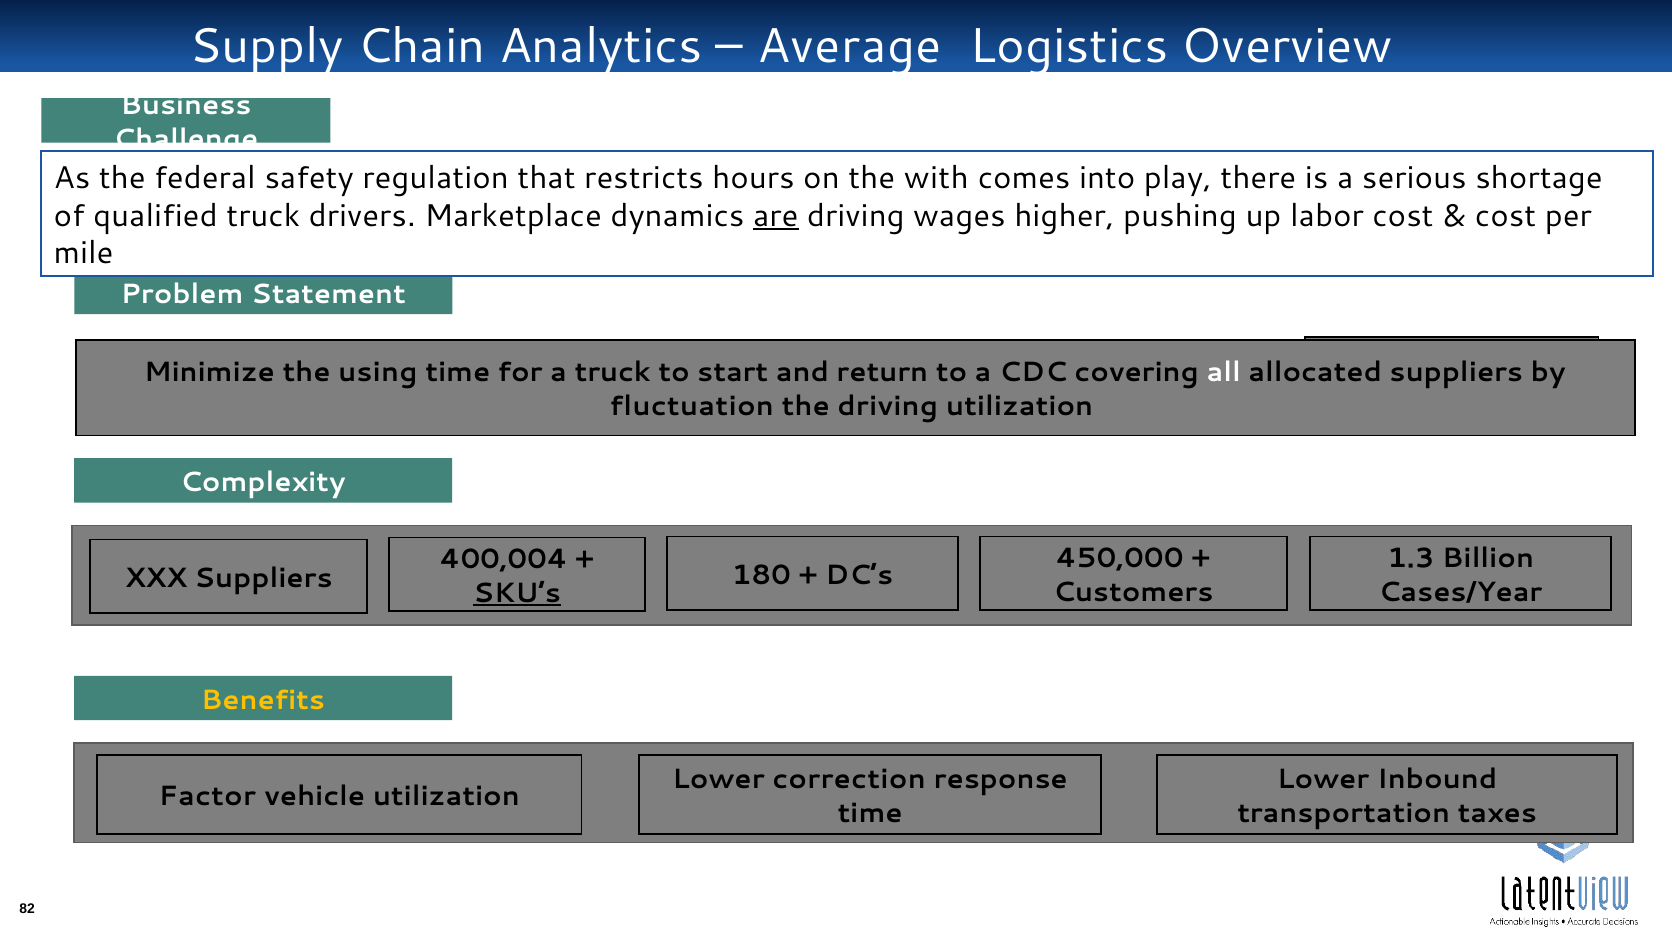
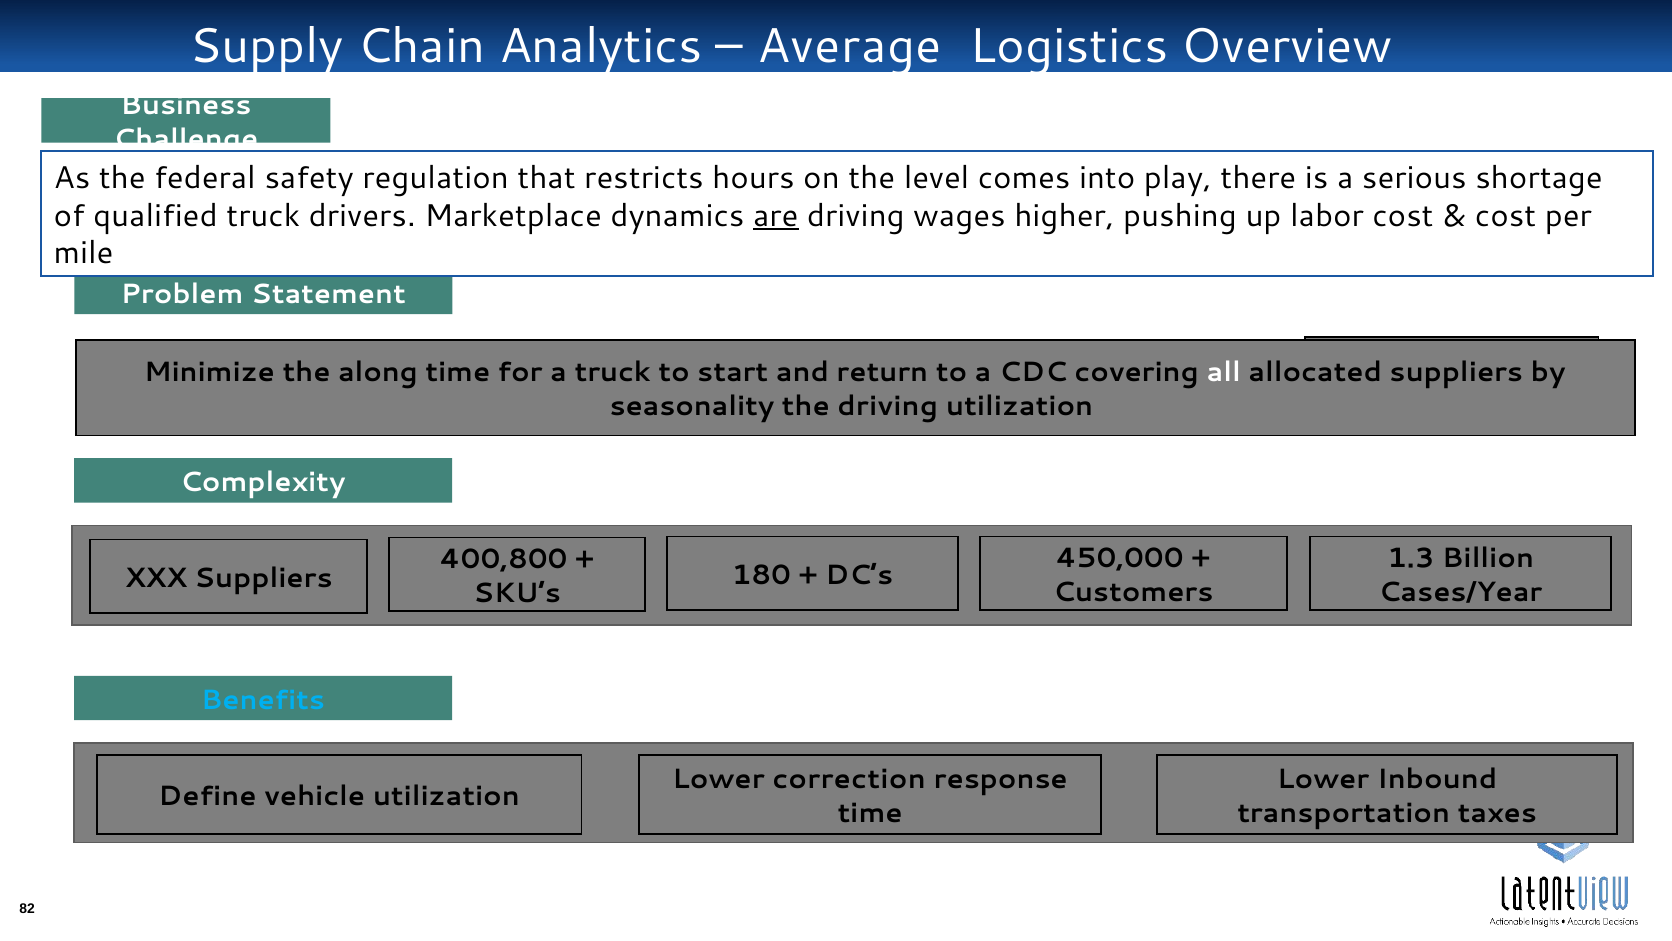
with: with -> level
using: using -> along
fluctuation: fluctuation -> seasonality
400,004: 400,004 -> 400,800
SKU’s underline: present -> none
Benefits colour: yellow -> light blue
Factor: Factor -> Define
